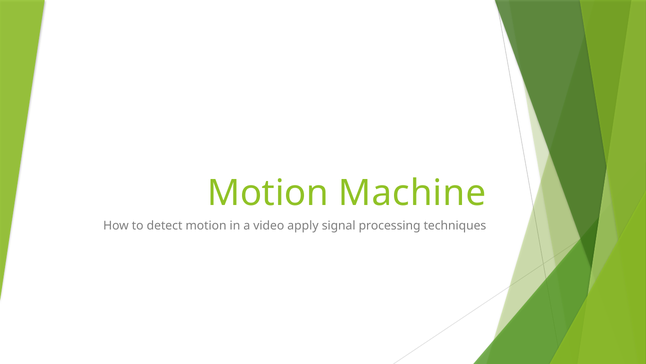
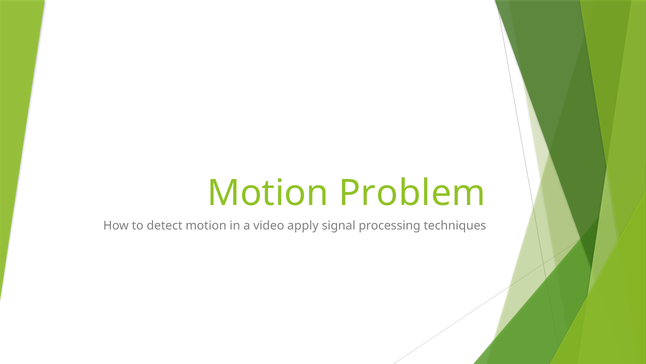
Machine: Machine -> Problem
